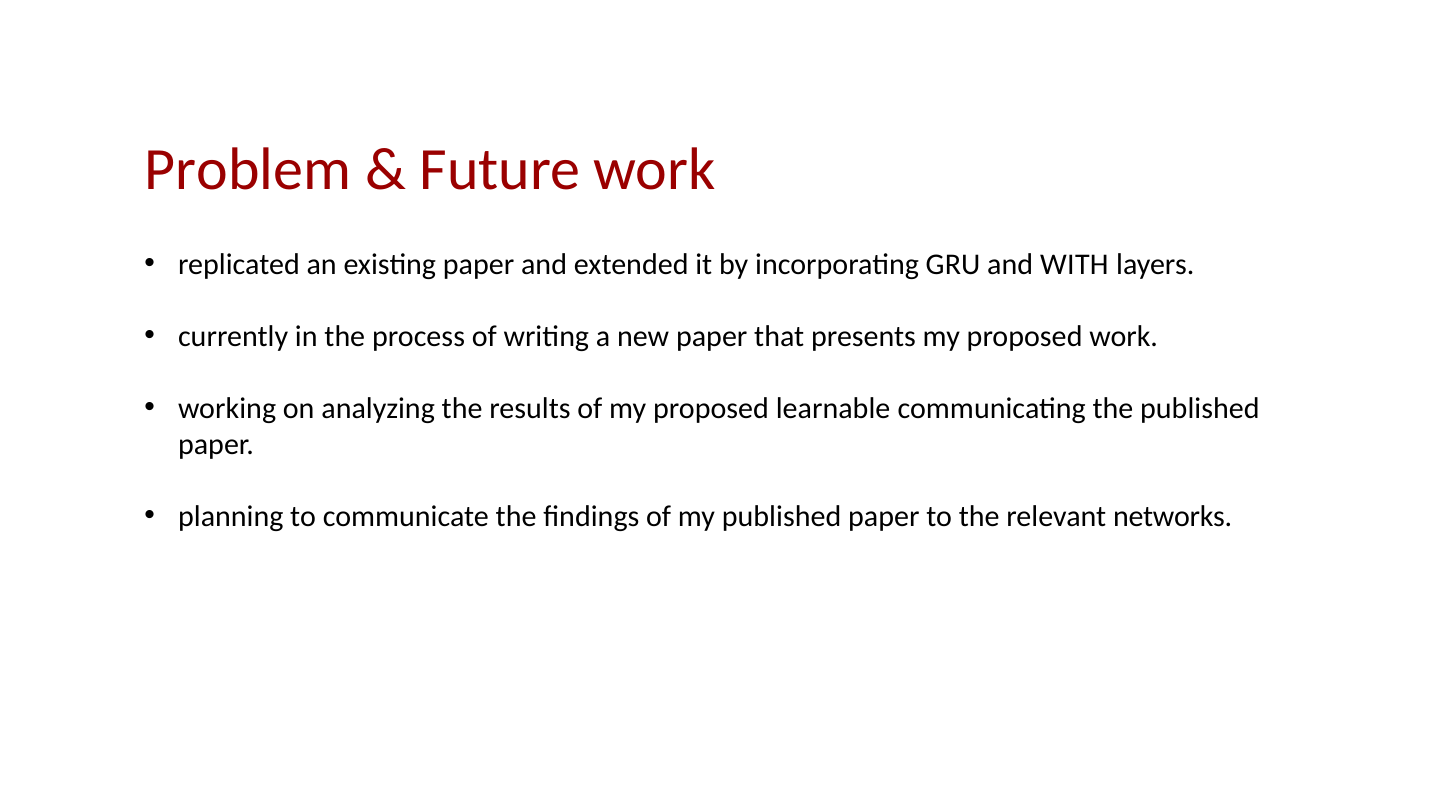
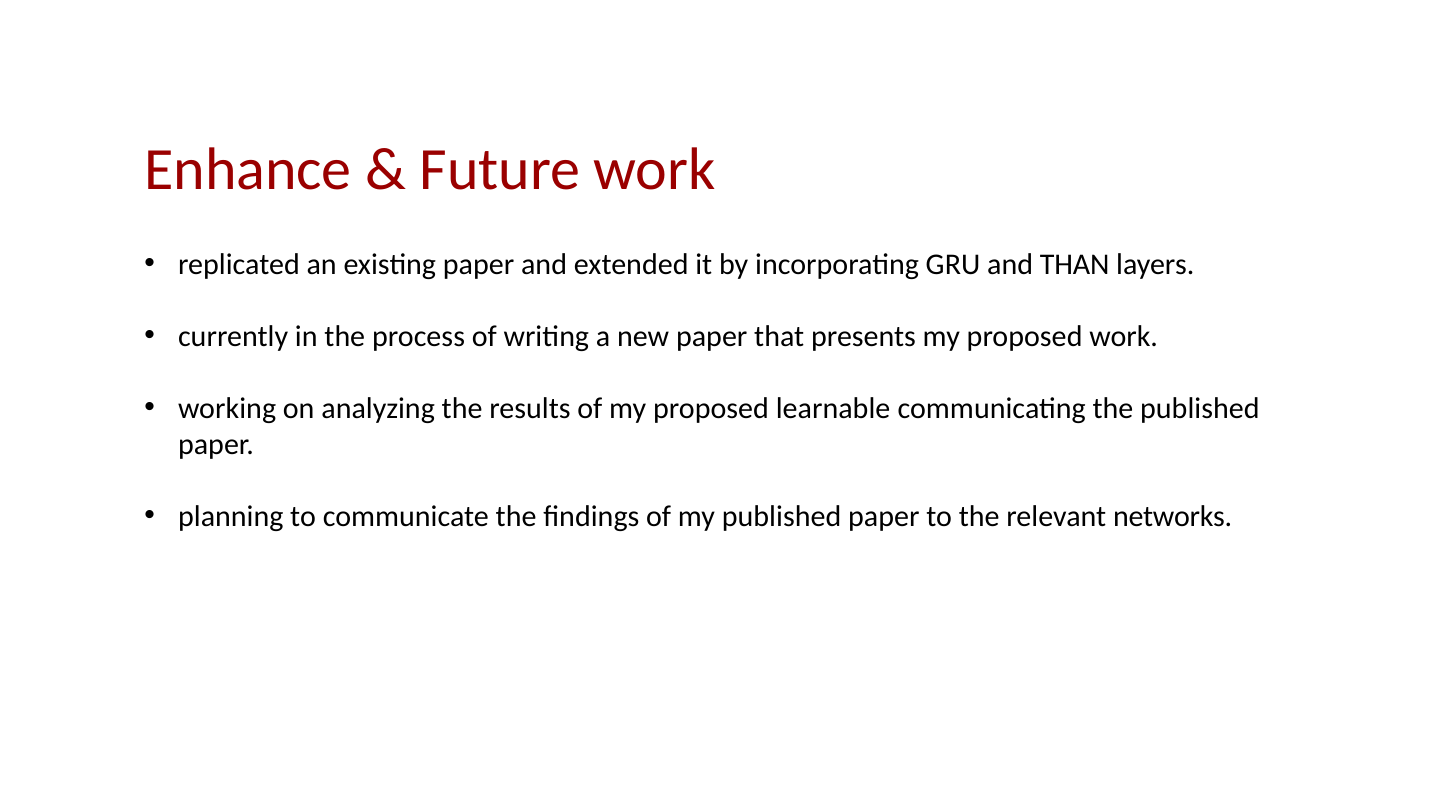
Problem: Problem -> Enhance
WITH: WITH -> THAN
